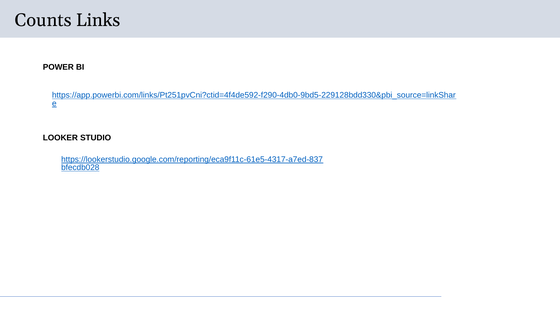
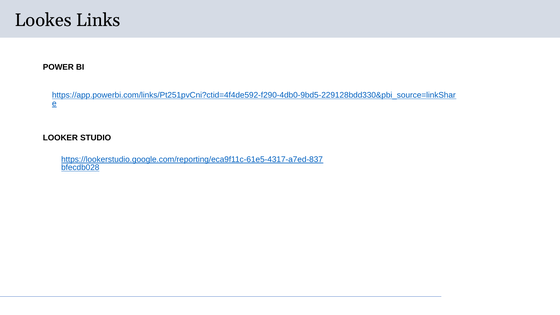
Counts: Counts -> Lookes
